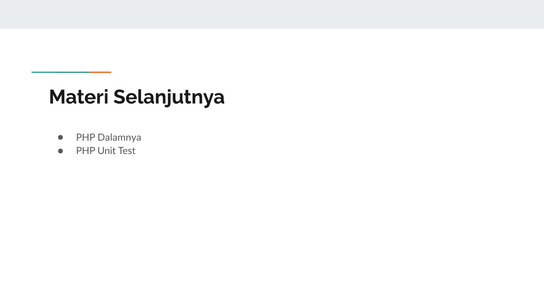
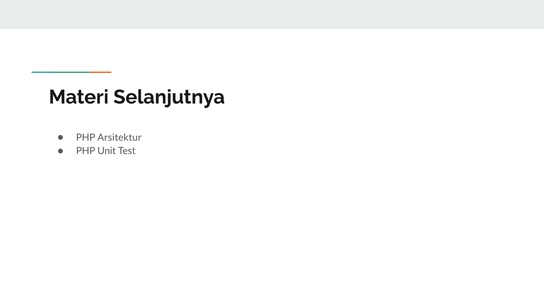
Dalamnya: Dalamnya -> Arsitektur
